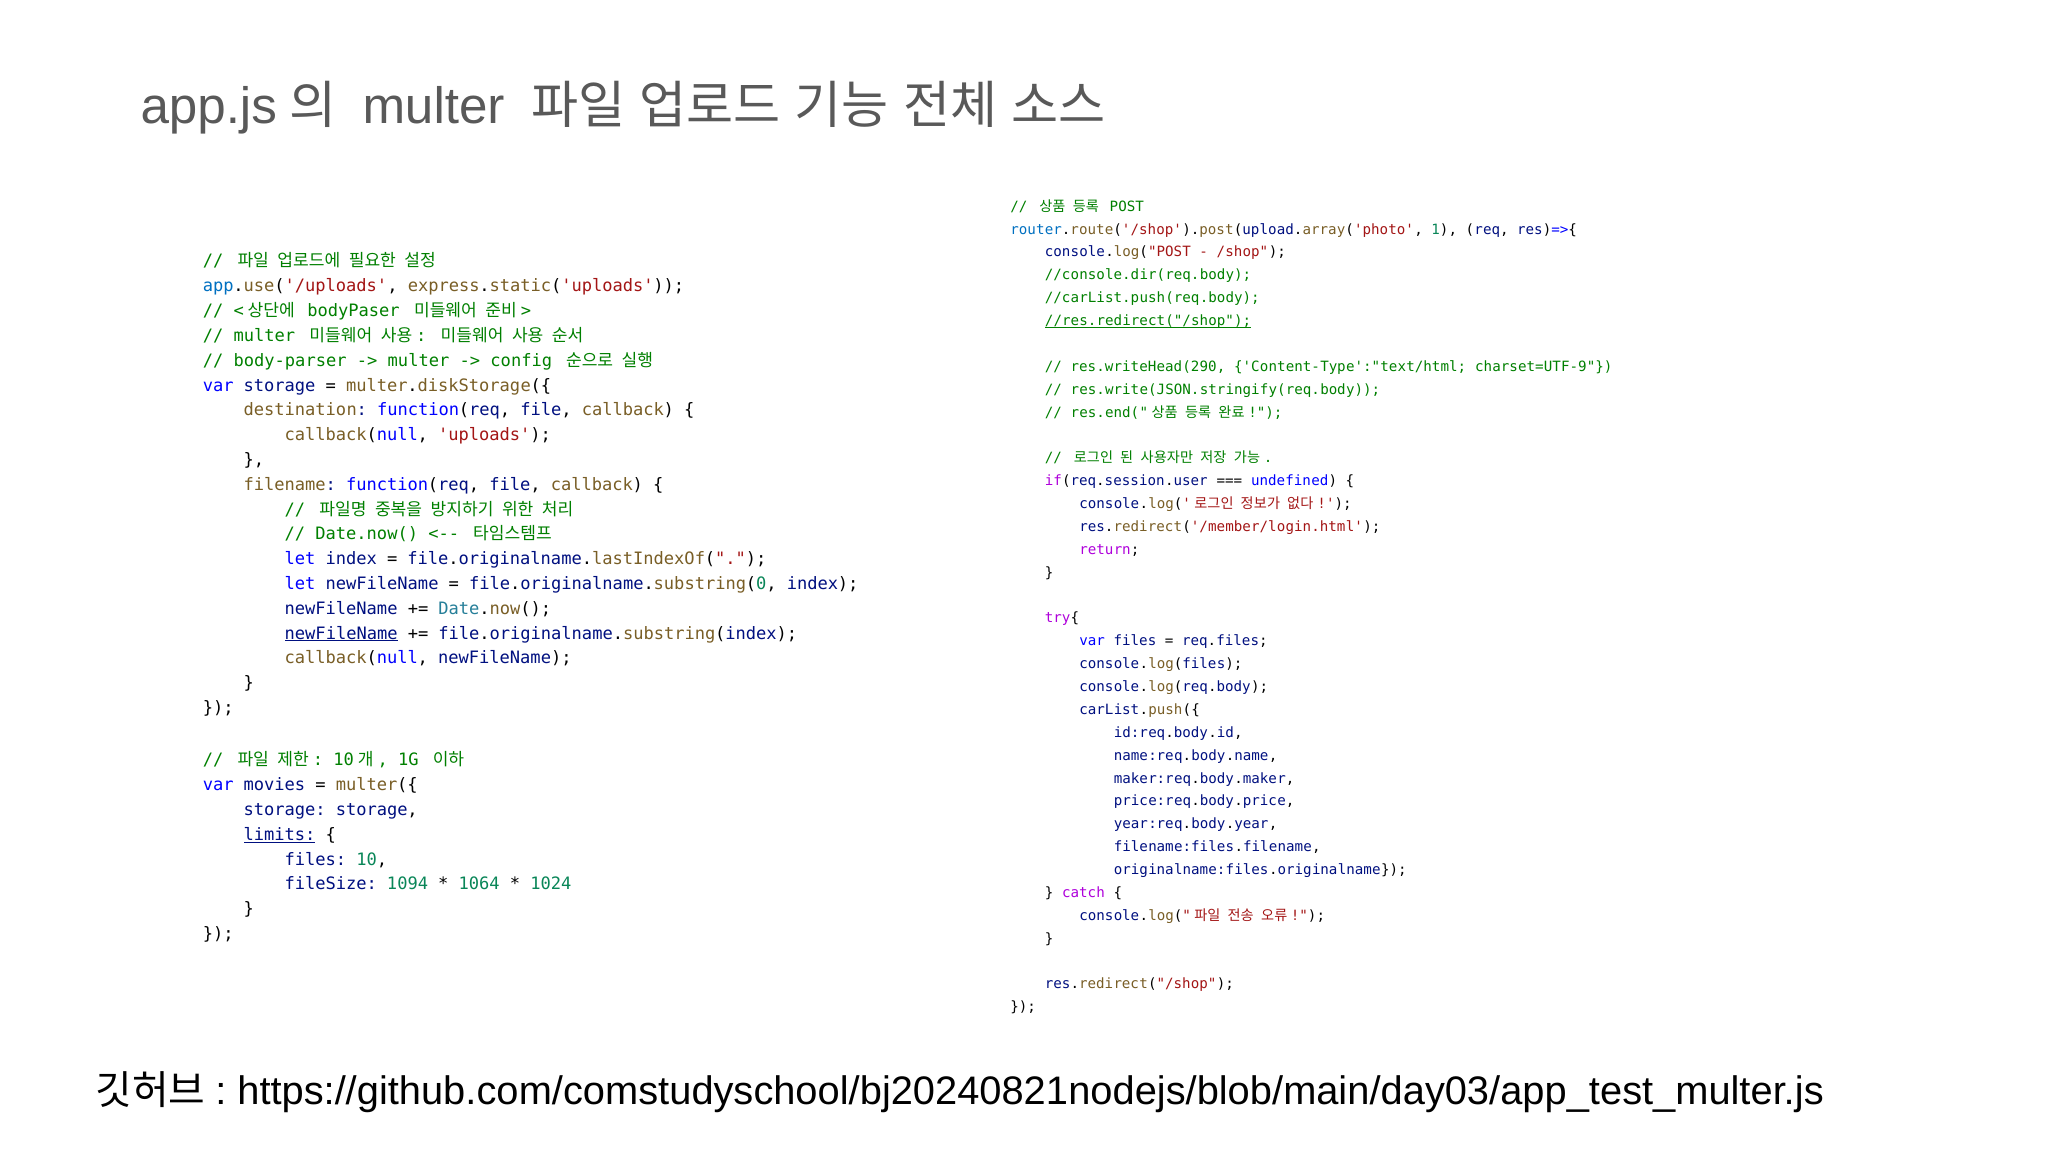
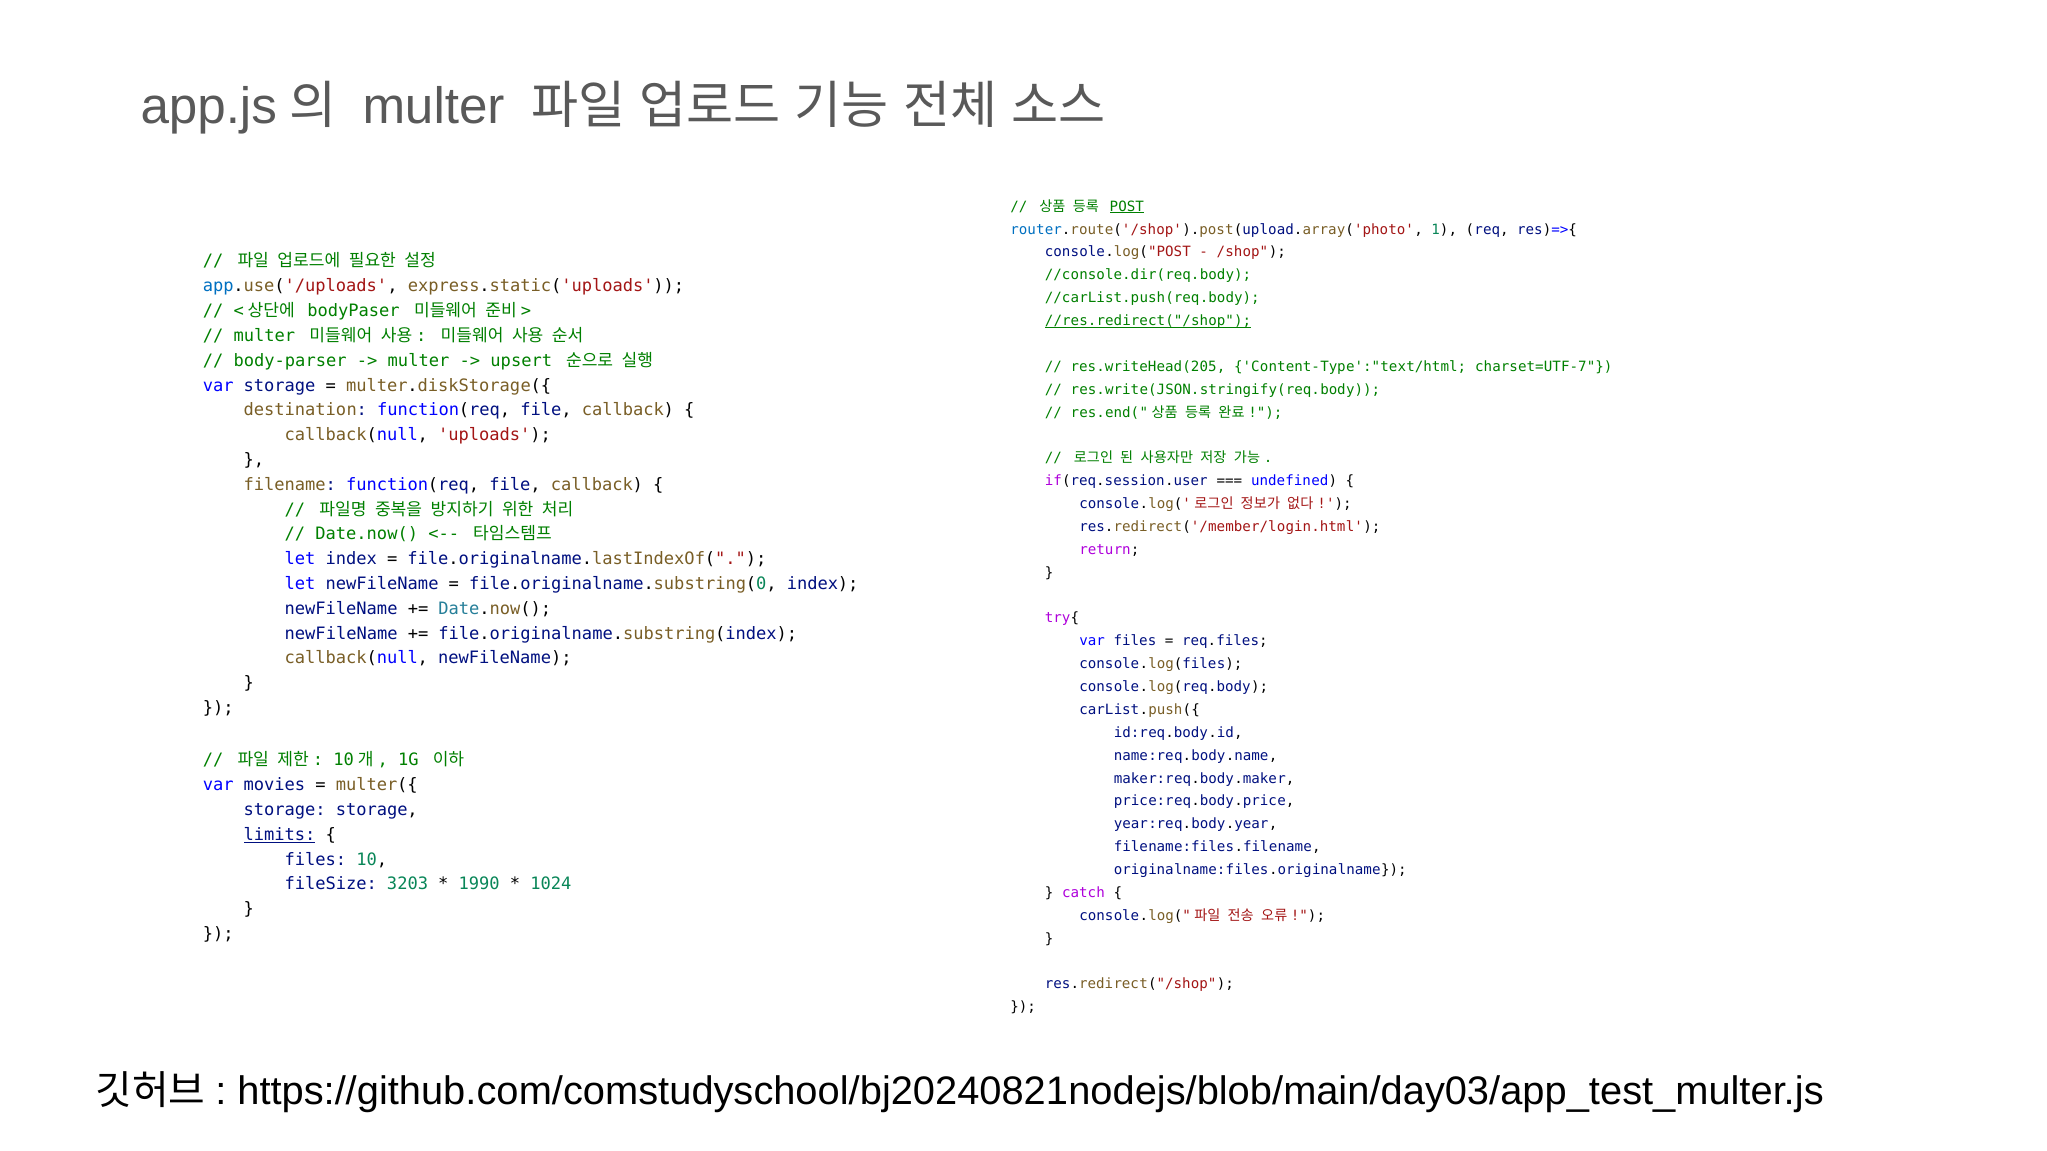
POST underline: none -> present
config: config -> upsert
res.writeHead(290: res.writeHead(290 -> res.writeHead(205
charset=UTF-9: charset=UTF-9 -> charset=UTF-7
newFileName at (341, 634) underline: present -> none
1094: 1094 -> 3203
1064: 1064 -> 1990
